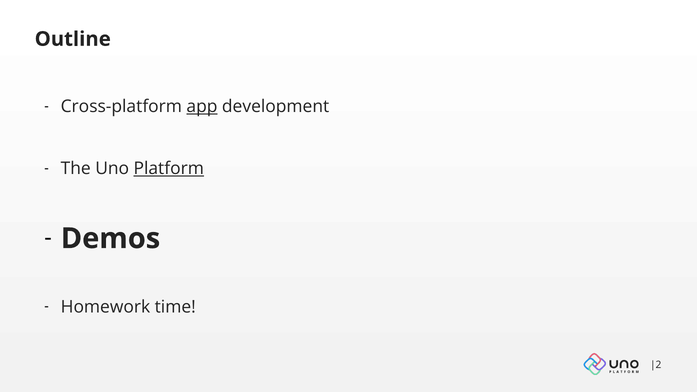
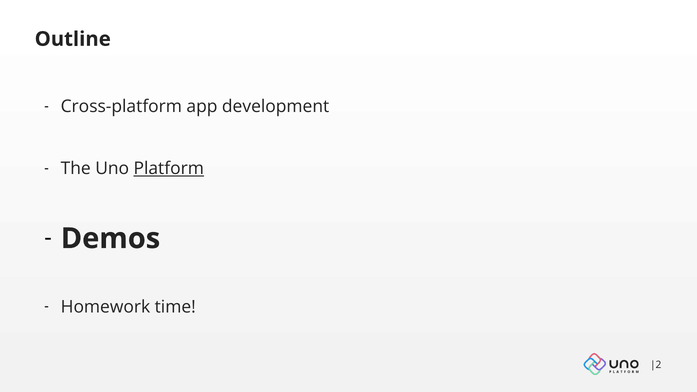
app underline: present -> none
